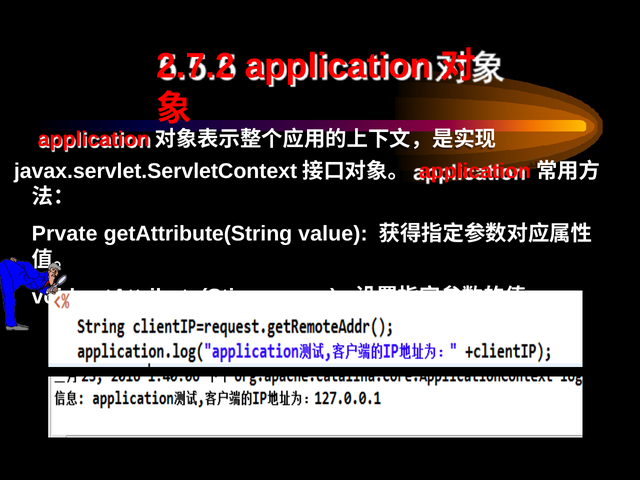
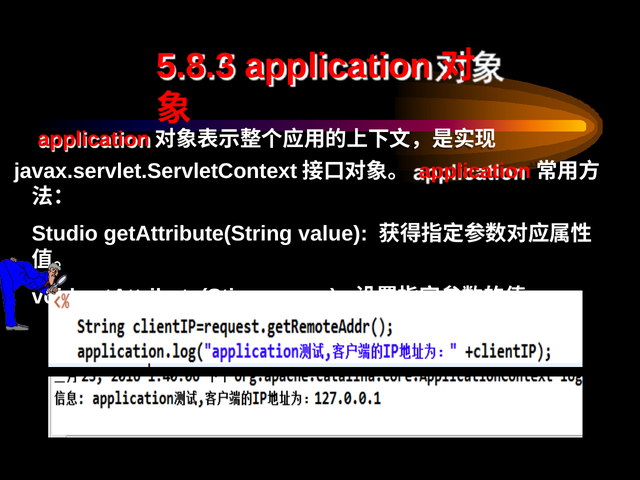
2.7.2: 2.7.2 -> 5.8.3
Prvate: Prvate -> Studio
